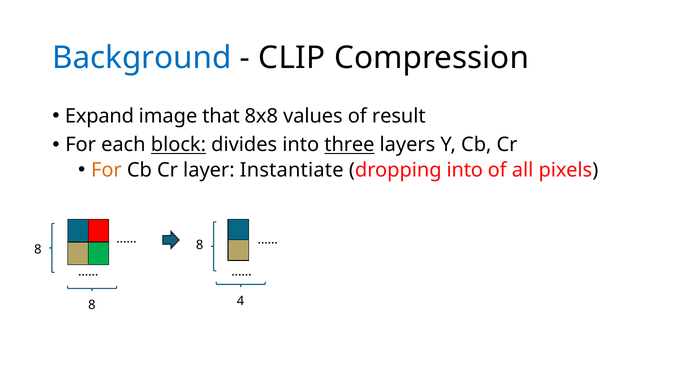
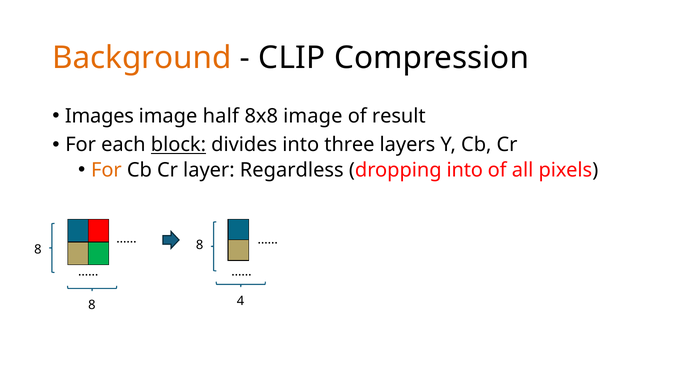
Background colour: blue -> orange
Expand: Expand -> Images
that: that -> half
8x8 values: values -> image
three underline: present -> none
Instantiate: Instantiate -> Regardless
